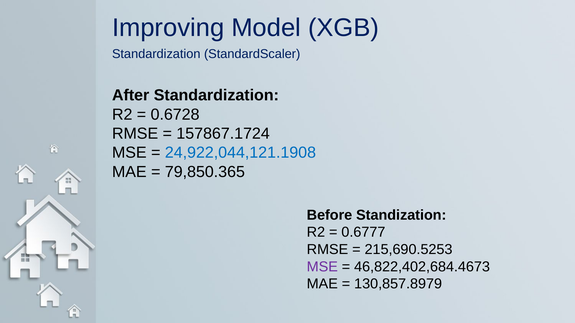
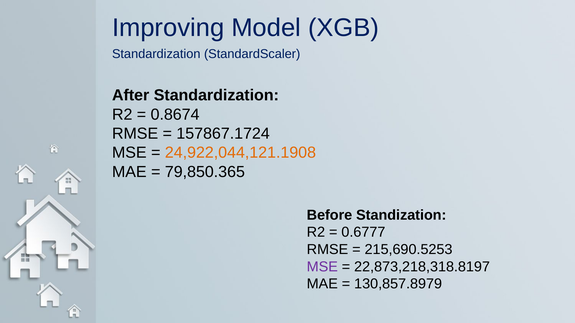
0.6728: 0.6728 -> 0.8674
24,922,044,121.1908 colour: blue -> orange
46,822,402,684.4673: 46,822,402,684.4673 -> 22,873,218,318.8197
